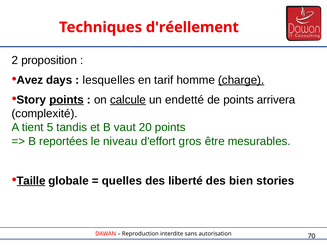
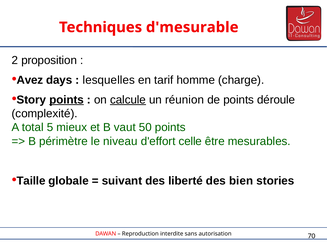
d'réellement: d'réellement -> d'mesurable
charge underline: present -> none
endetté: endetté -> réunion
arrivera: arrivera -> déroule
tient: tient -> total
tandis: tandis -> mieux
20: 20 -> 50
reportées: reportées -> périmètre
gros: gros -> celle
Taille underline: present -> none
quelles: quelles -> suivant
